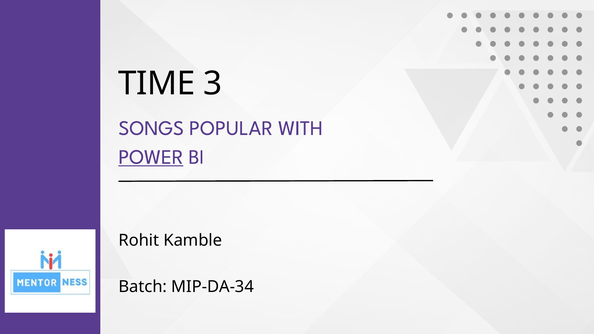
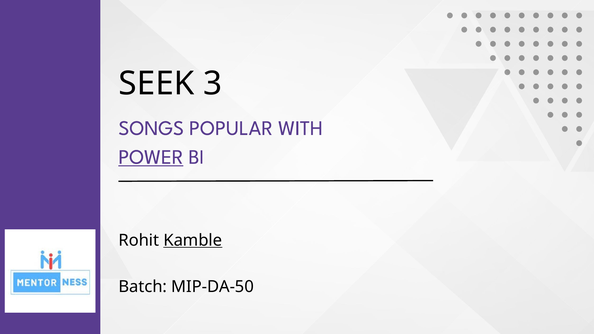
TIME: TIME -> SEEK
Kamble underline: none -> present
MIP-DA-34: MIP-DA-34 -> MIP-DA-50
